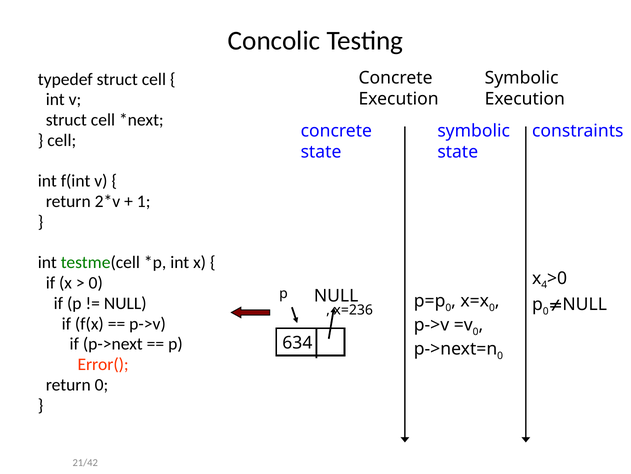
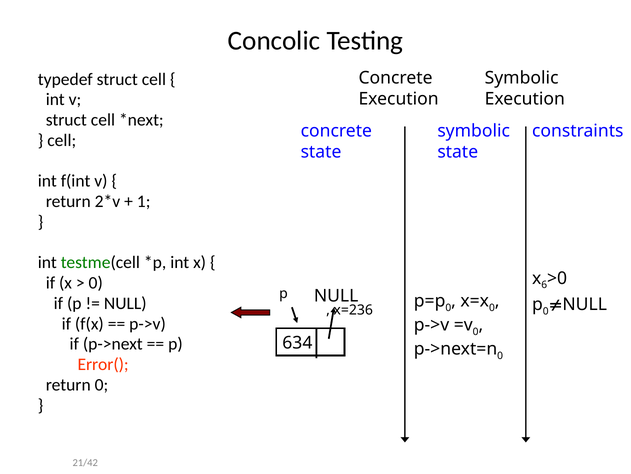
4: 4 -> 6
